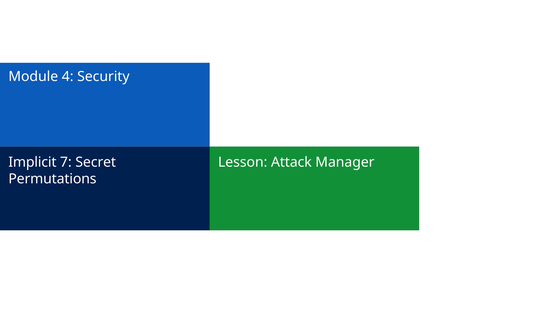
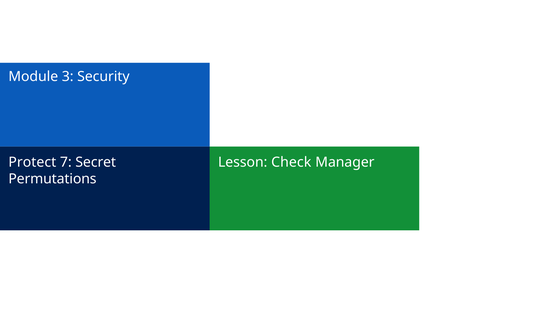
4: 4 -> 3
Implicit: Implicit -> Protect
Attack: Attack -> Check
